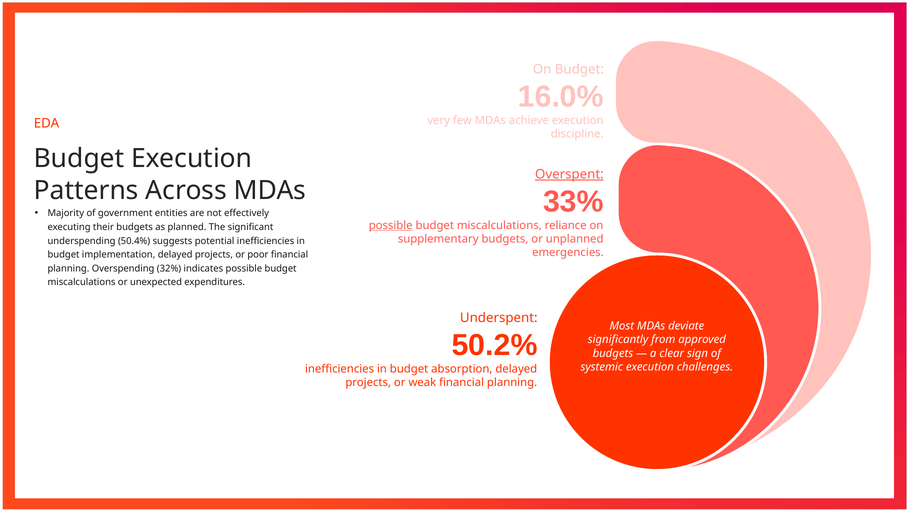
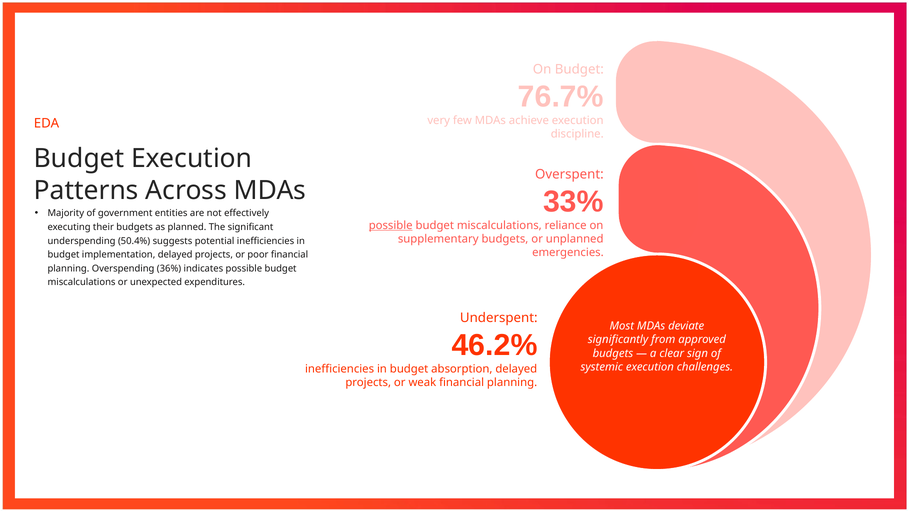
16.0%: 16.0% -> 76.7%
Overspent underline: present -> none
32%: 32% -> 36%
50.2%: 50.2% -> 46.2%
